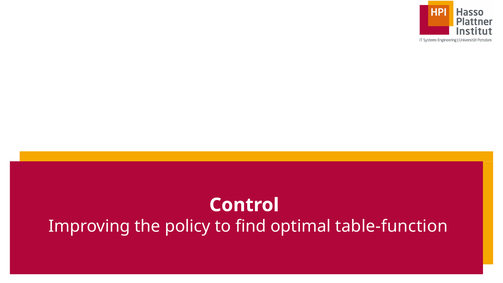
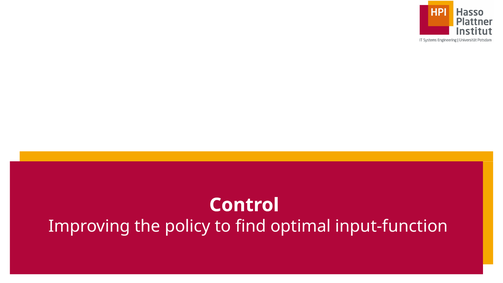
table-function: table-function -> input-function
